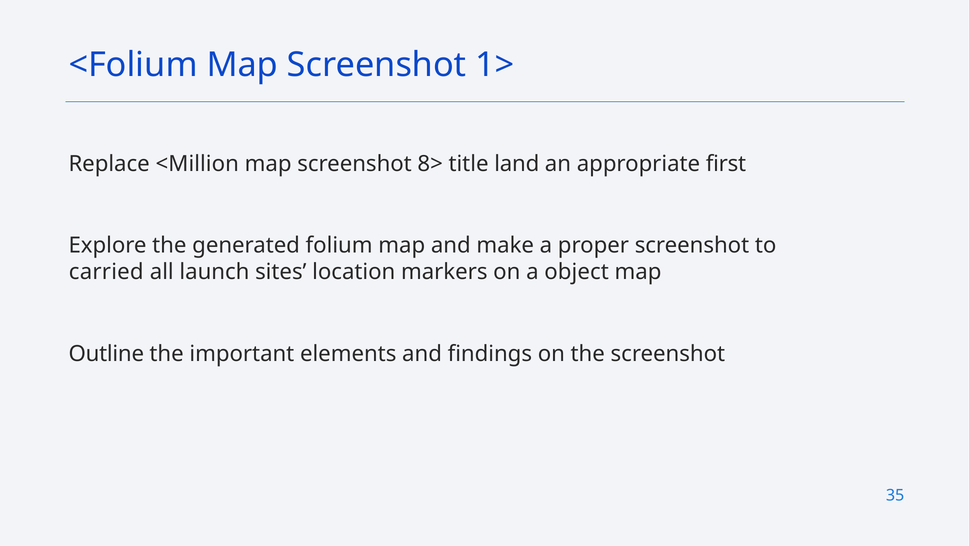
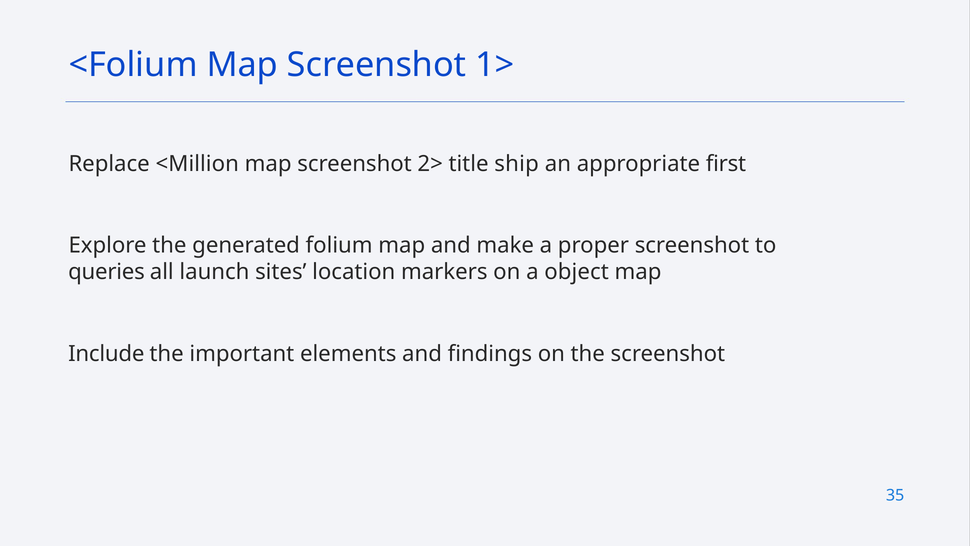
8>: 8> -> 2>
land: land -> ship
carried: carried -> queries
Outline: Outline -> Include
